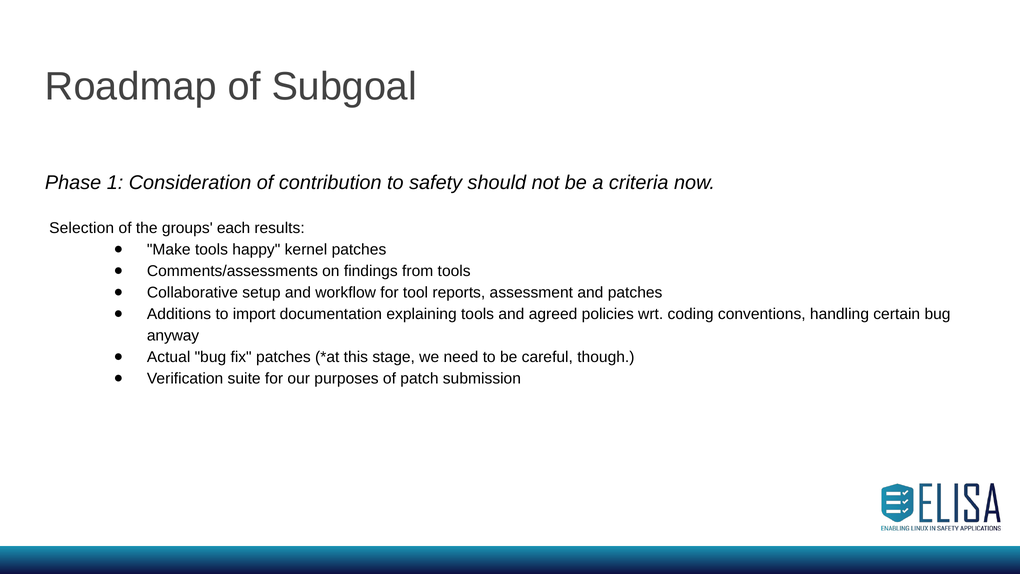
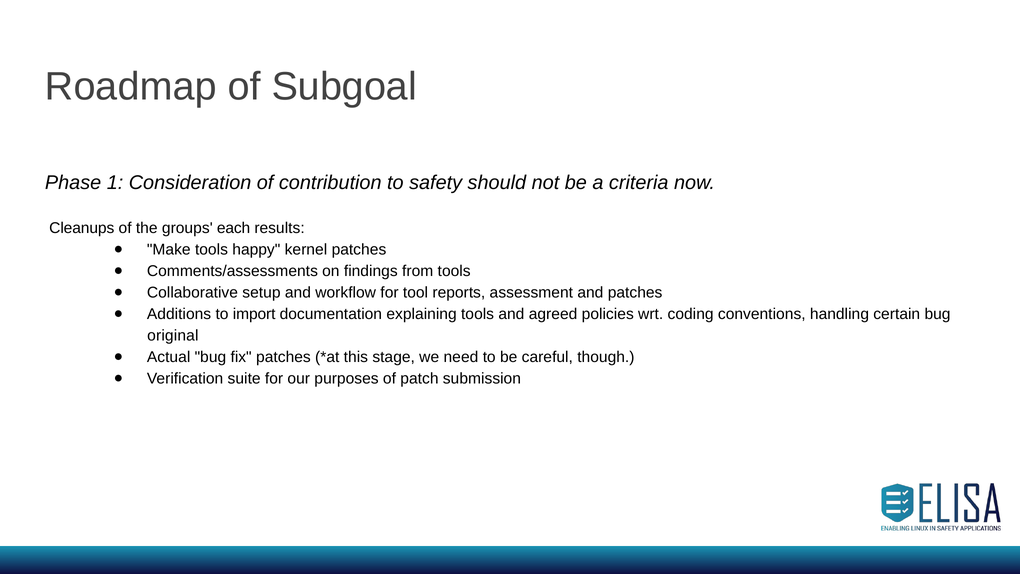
Selection: Selection -> Cleanups
anyway: anyway -> original
